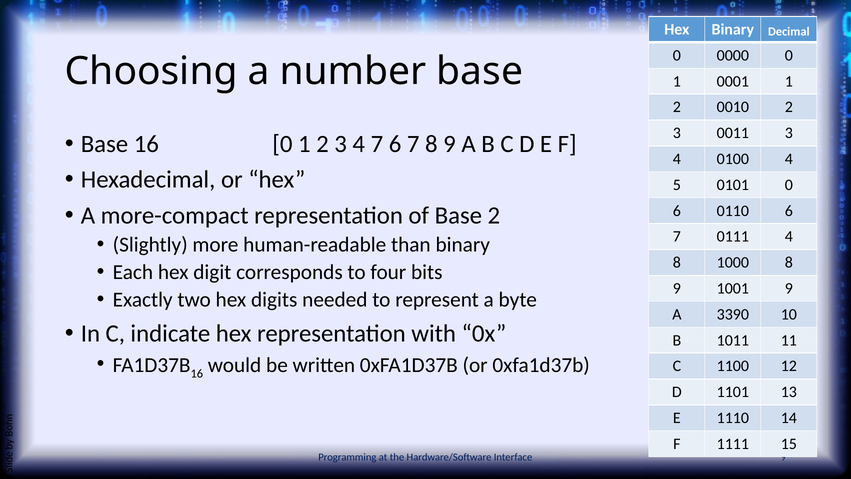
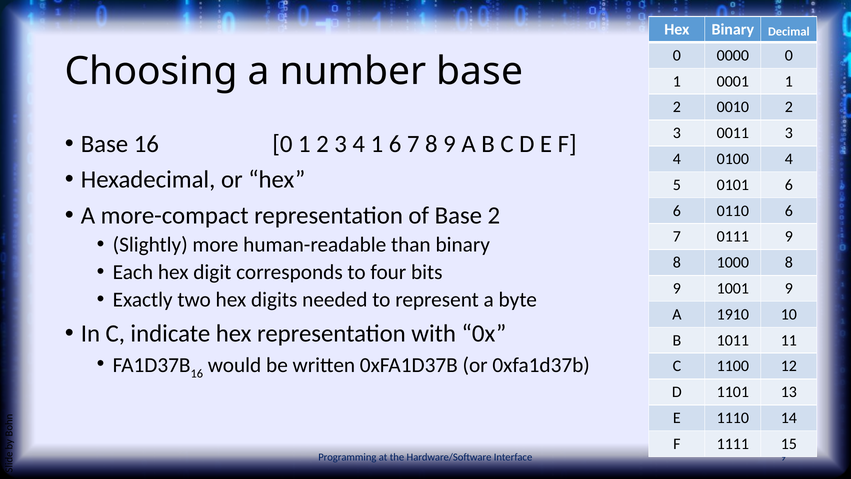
4 7: 7 -> 1
0101 0: 0 -> 6
0111 4: 4 -> 9
3390: 3390 -> 1910
